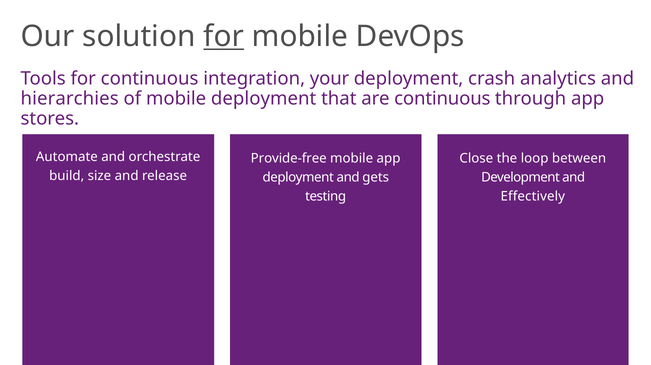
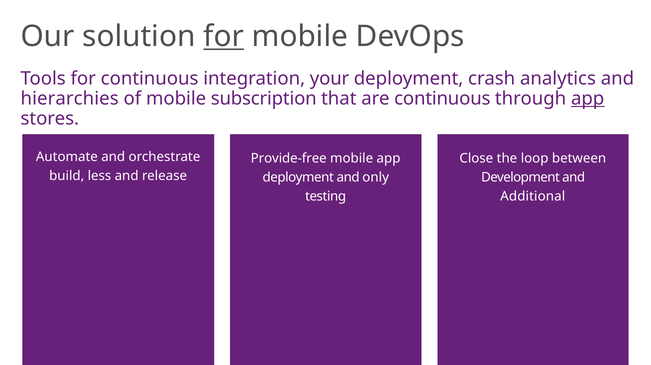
mobile deployment: deployment -> subscription
app at (588, 99) underline: none -> present
size: size -> less
gets: gets -> only
Effectively: Effectively -> Additional
